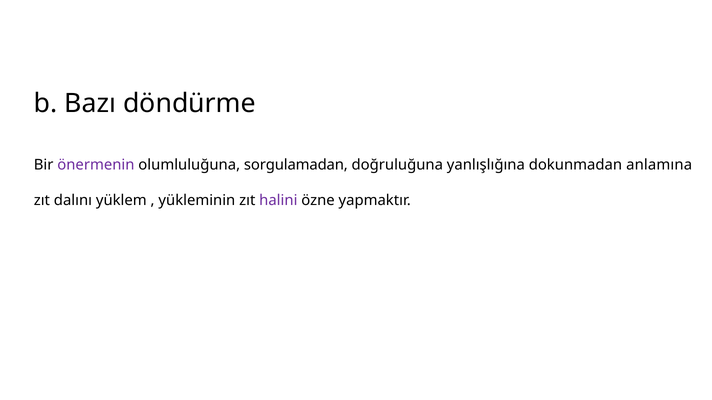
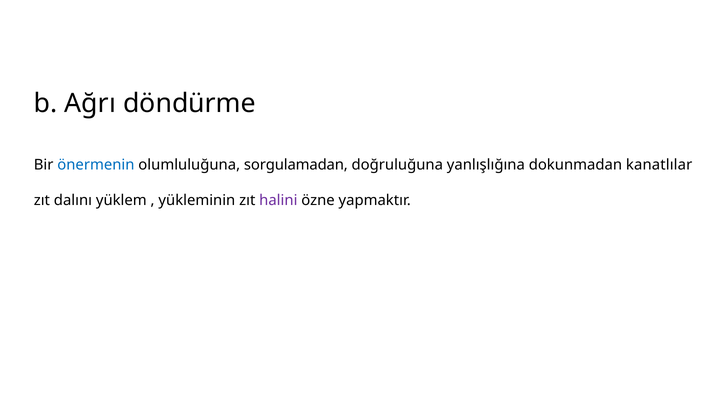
Bazı: Bazı -> Ağrı
önermenin colour: purple -> blue
anlamına: anlamına -> kanatlılar
